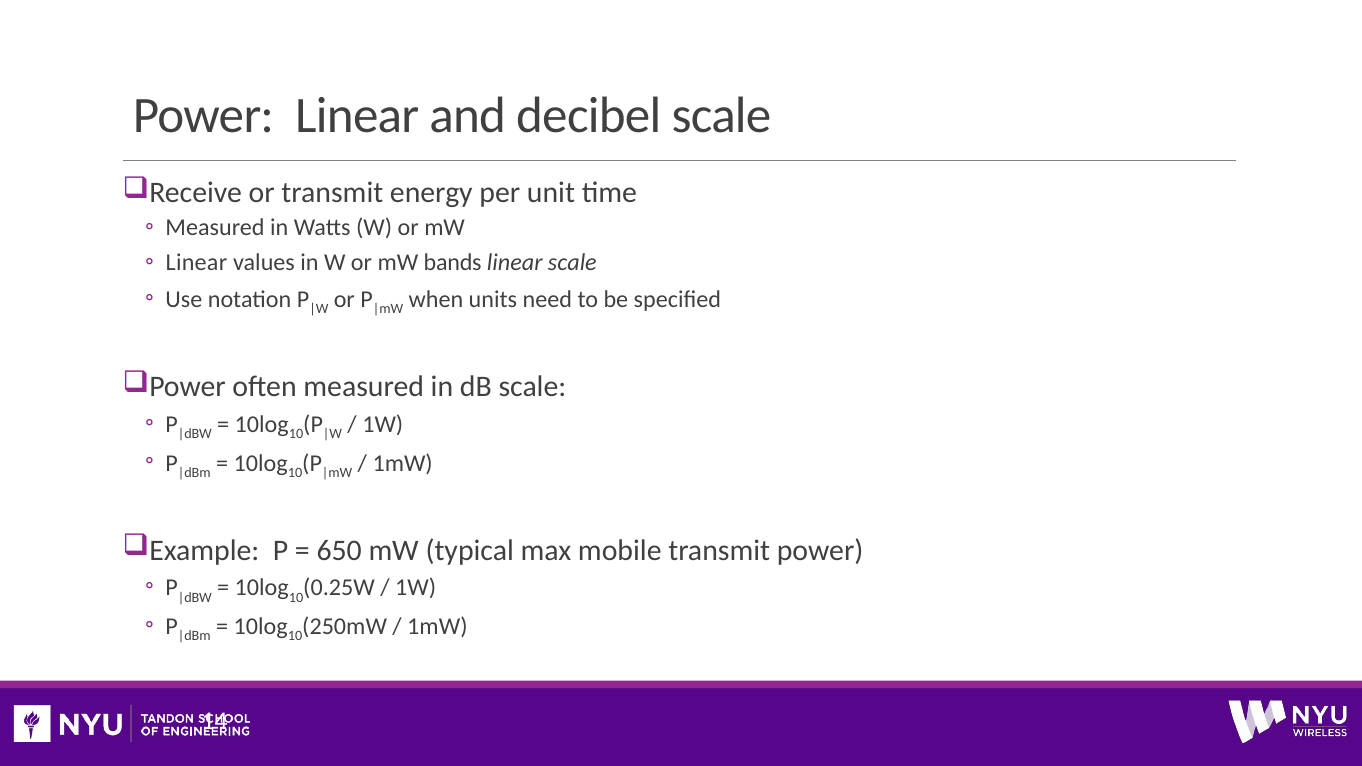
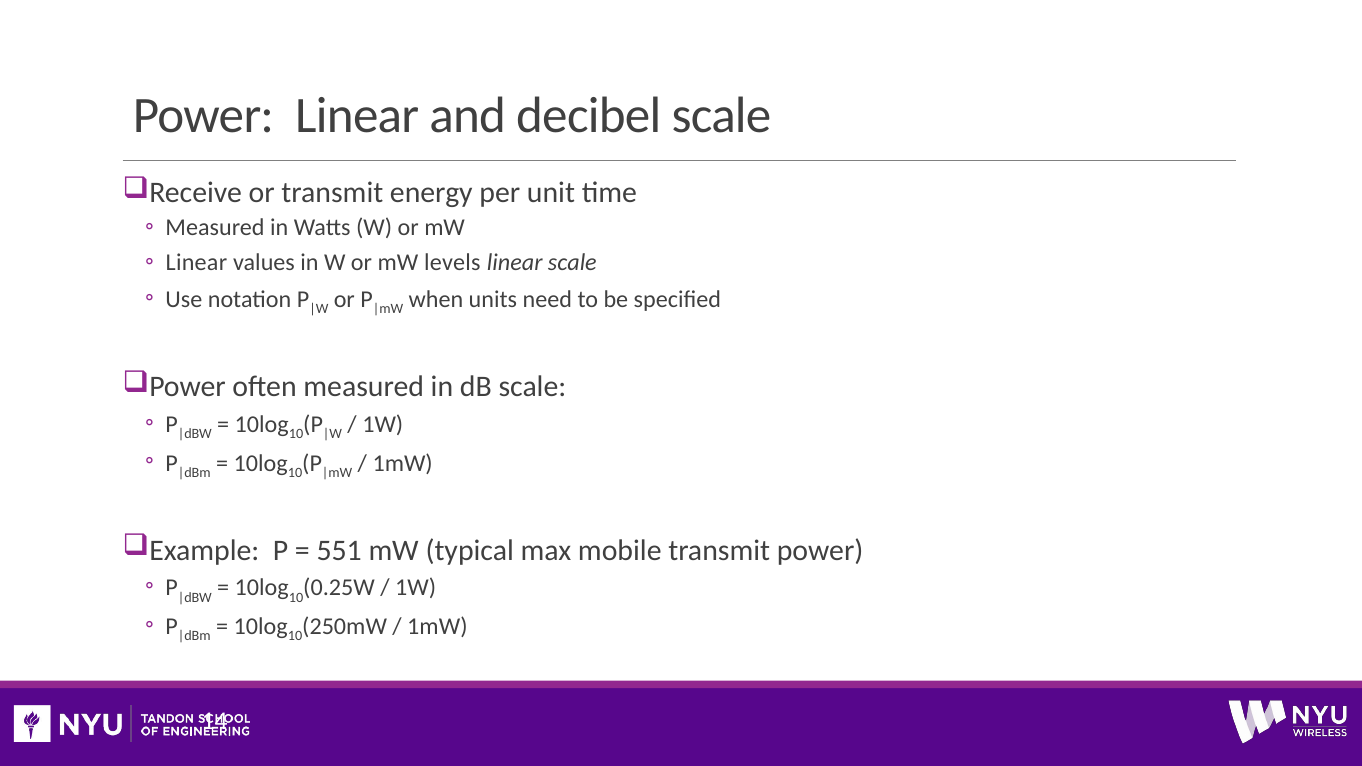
bands: bands -> levels
650: 650 -> 551
